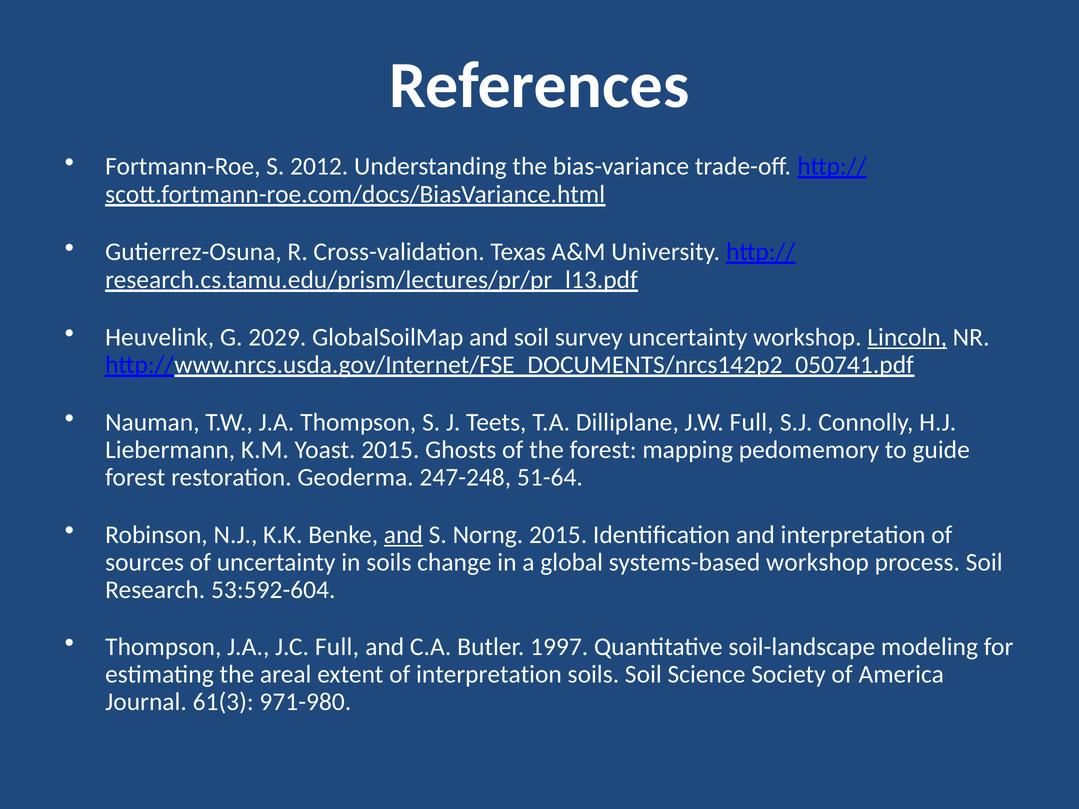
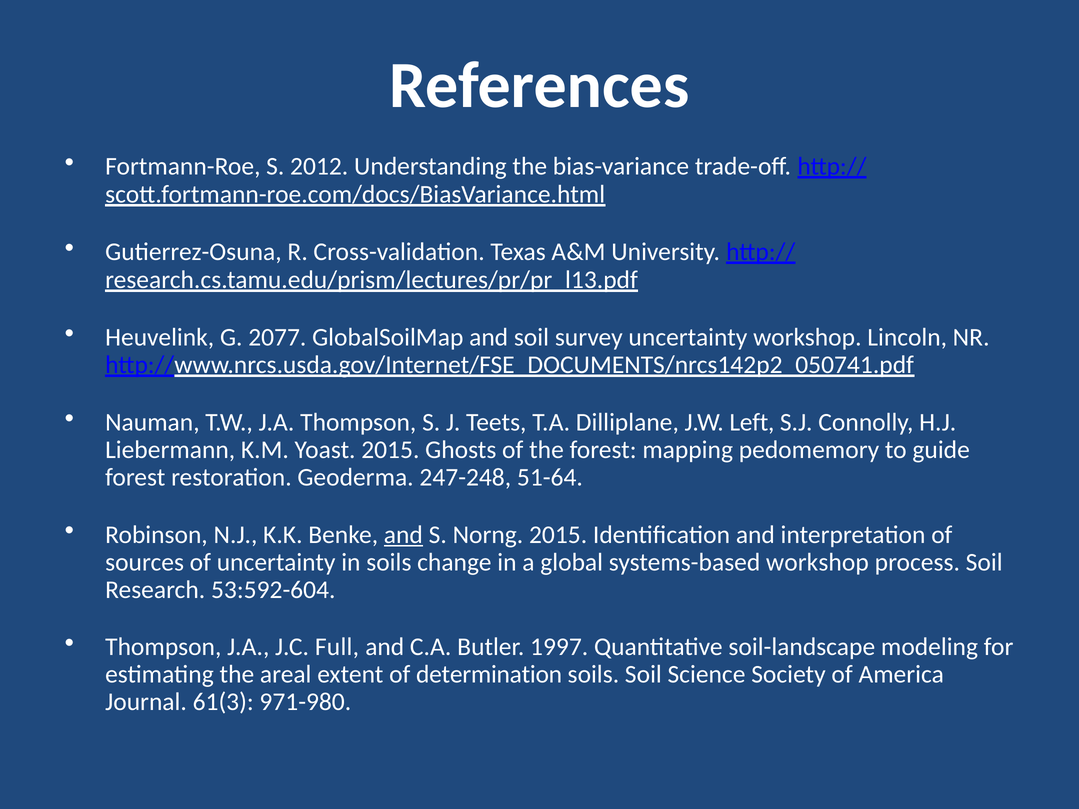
2029: 2029 -> 2077
Lincoln underline: present -> none
J.W Full: Full -> Left
of interpretation: interpretation -> determination
